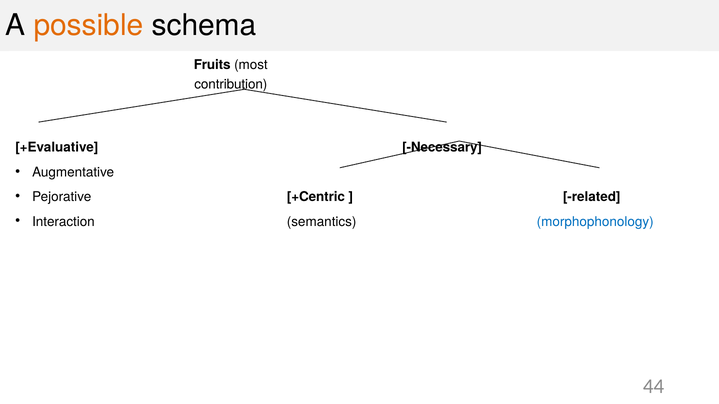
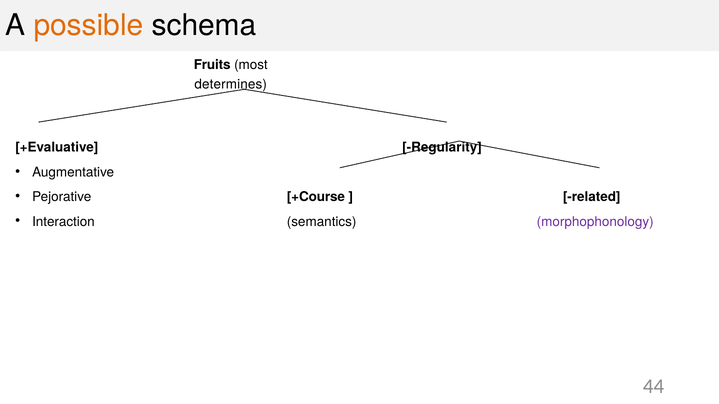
contribution: contribution -> determines
Necessary: Necessary -> Regularity
+Centric: +Centric -> +Course
morphophonology colour: blue -> purple
